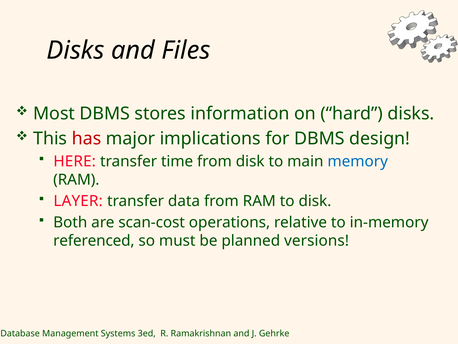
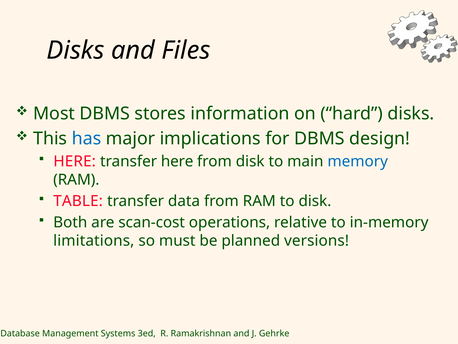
has colour: red -> blue
transfer time: time -> here
LAYER: LAYER -> TABLE
referenced: referenced -> limitations
